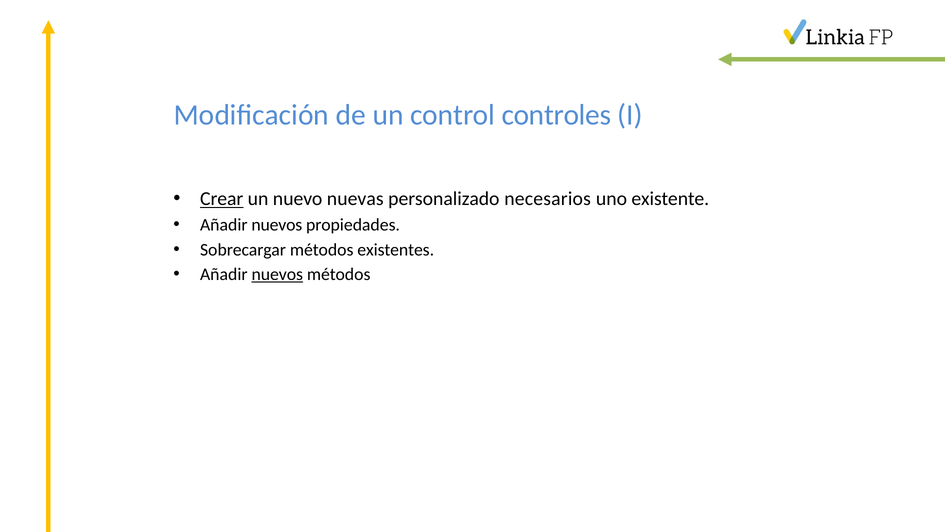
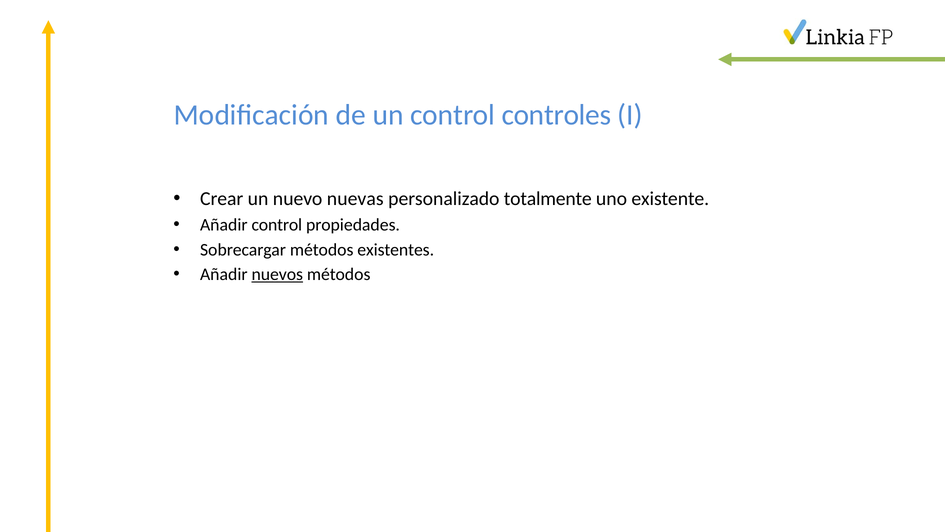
Crear underline: present -> none
necesarios: necesarios -> totalmente
nuevos at (277, 225): nuevos -> control
